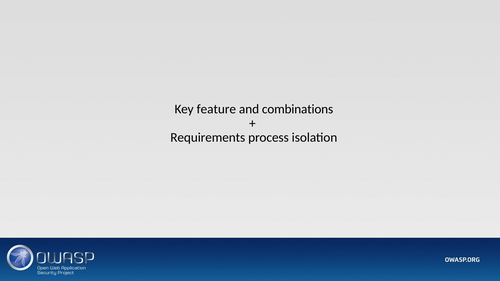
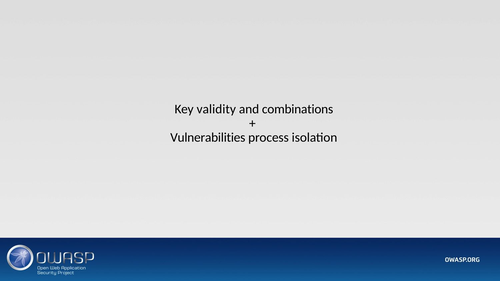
feature: feature -> validity
Requirements: Requirements -> Vulnerabilities
